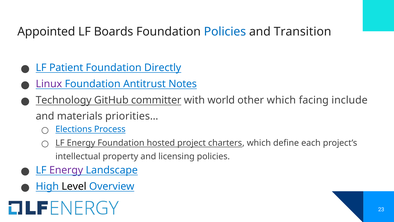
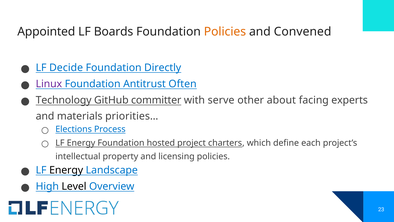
Policies at (225, 32) colour: blue -> orange
Transition: Transition -> Convened
Patient: Patient -> Decide
Notes: Notes -> Often
world: world -> serve
other which: which -> about
include: include -> experts
Energy at (66, 170) colour: purple -> black
